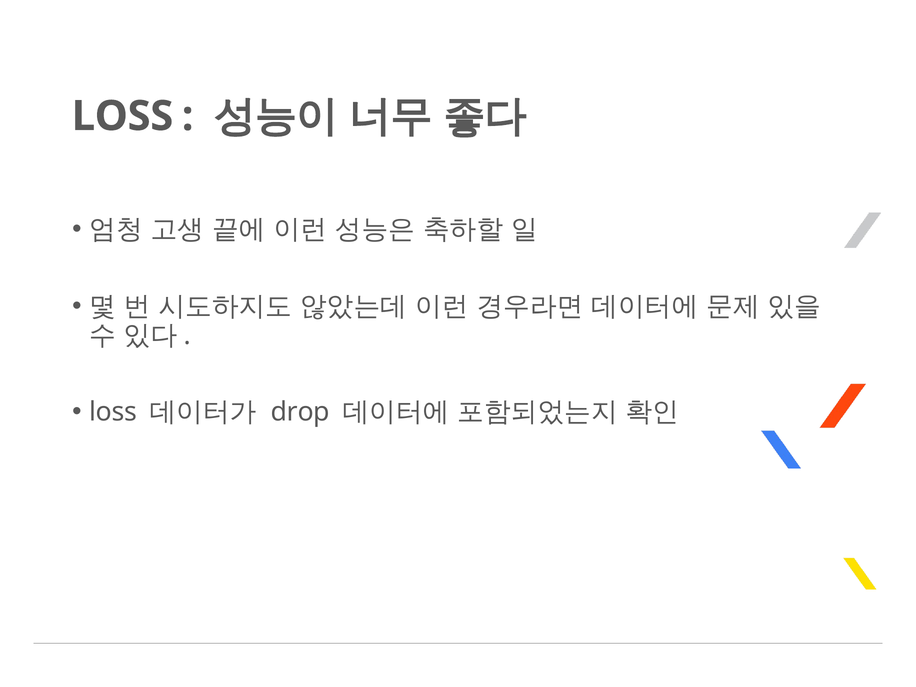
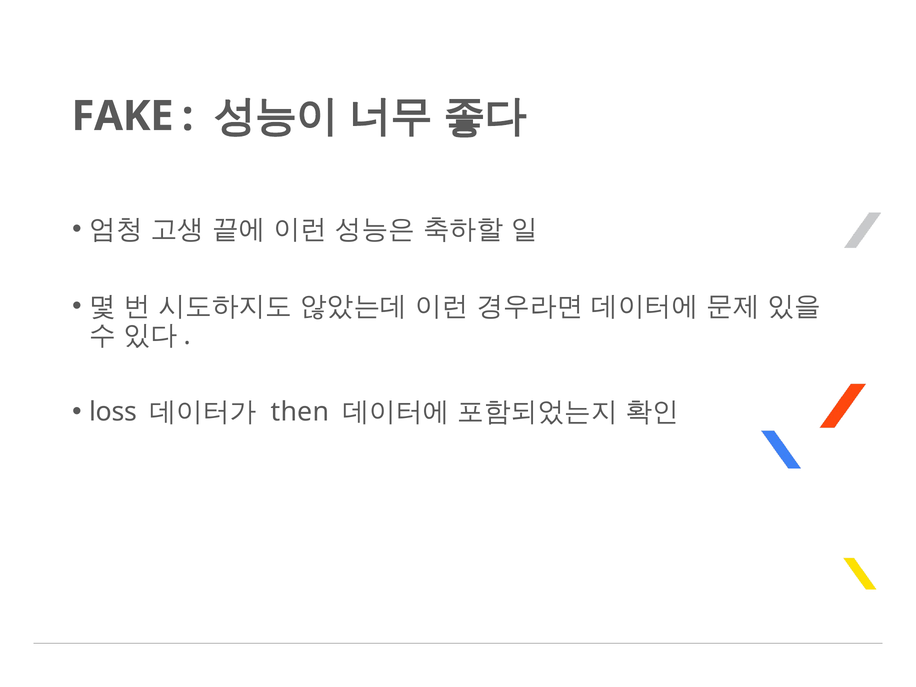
LOSS at (122, 116): LOSS -> FAKE
drop: drop -> then
